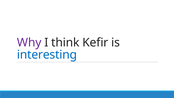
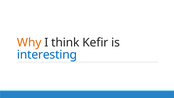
Why colour: purple -> orange
